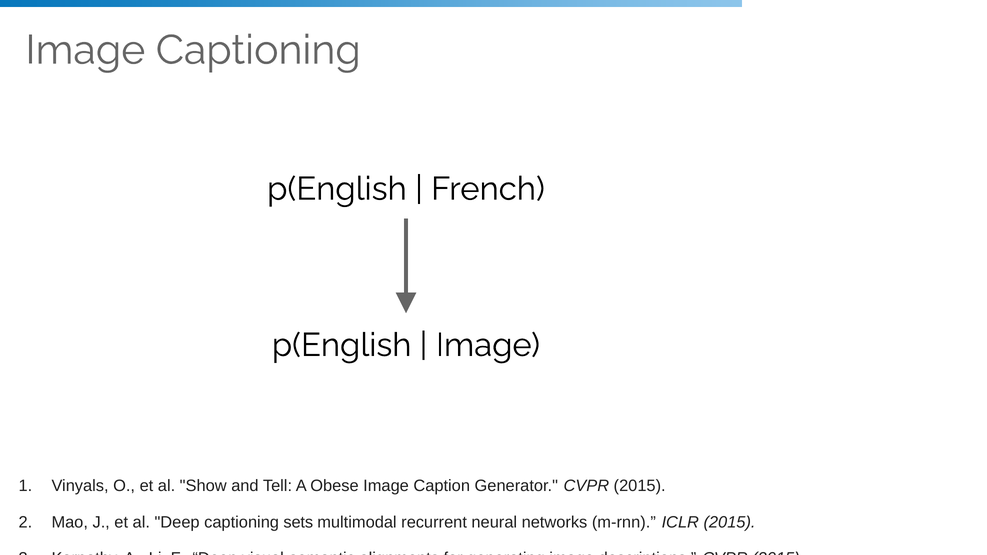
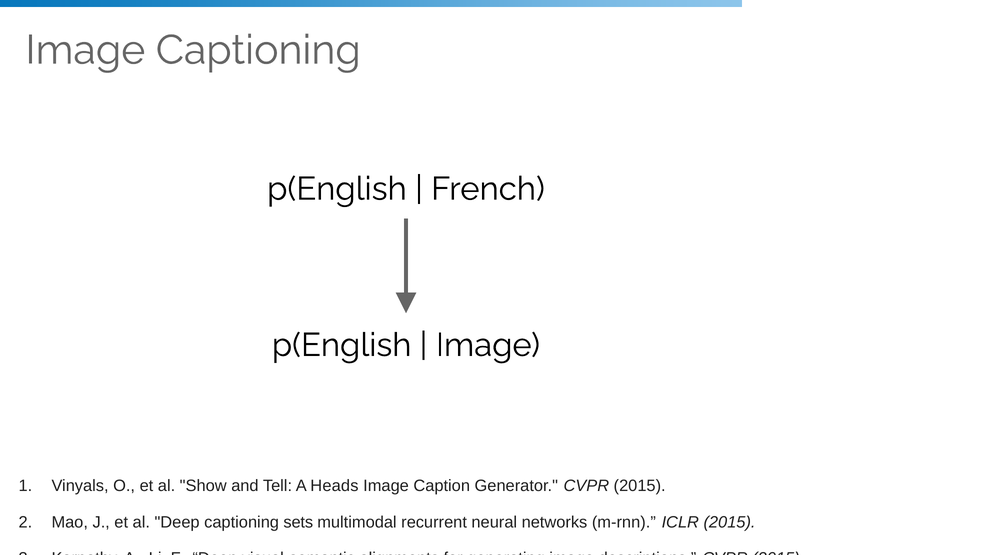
Obese: Obese -> Heads
